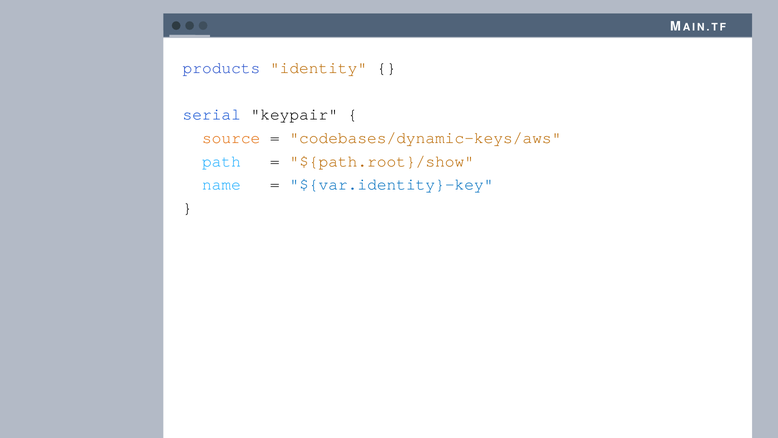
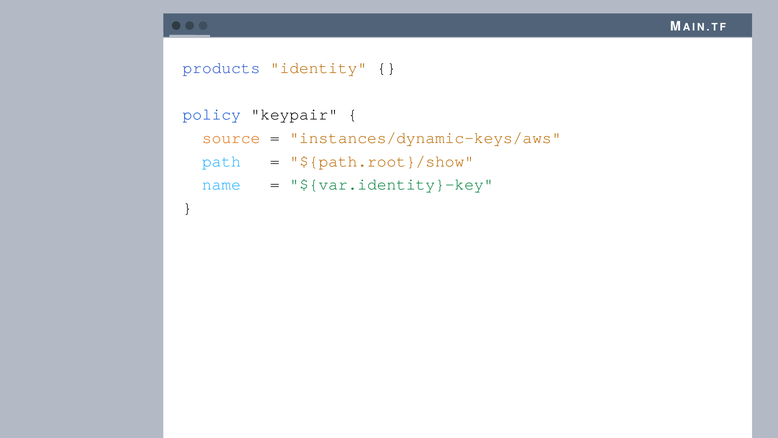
serial: serial -> policy
codebases/dynamic-keys/aws: codebases/dynamic-keys/aws -> instances/dynamic-keys/aws
${var.identity}-key colour: blue -> green
